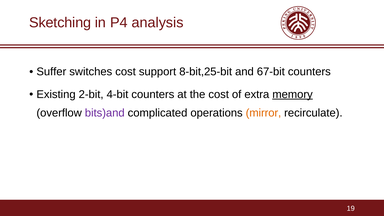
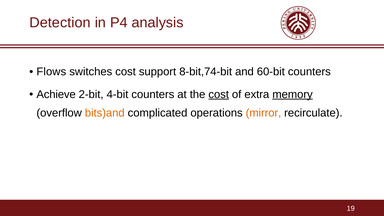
Sketching: Sketching -> Detection
Suffer: Suffer -> Flows
8-bit,25-bit: 8-bit,25-bit -> 8-bit,74-bit
67-bit: 67-bit -> 60-bit
Existing: Existing -> Achieve
cost at (219, 94) underline: none -> present
bits)and colour: purple -> orange
